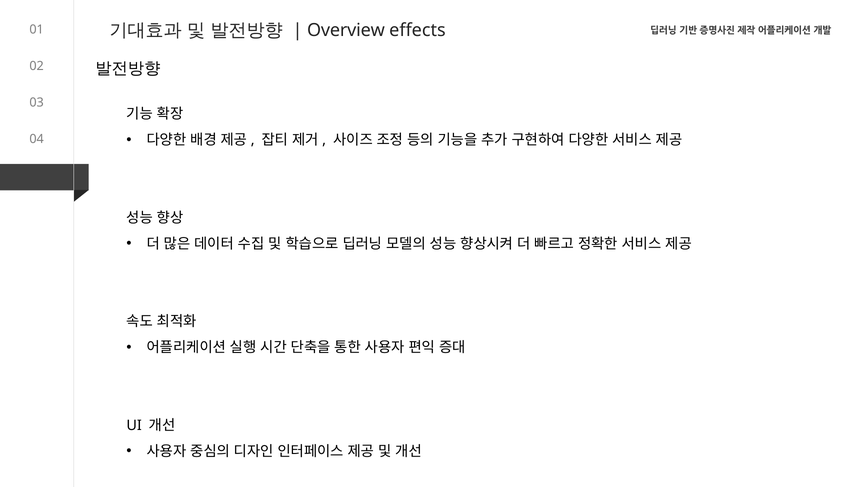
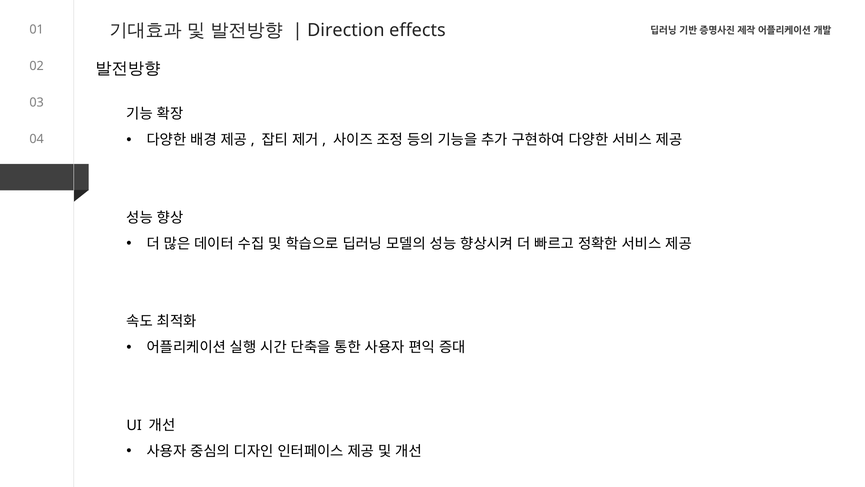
Overview: Overview -> Direction
